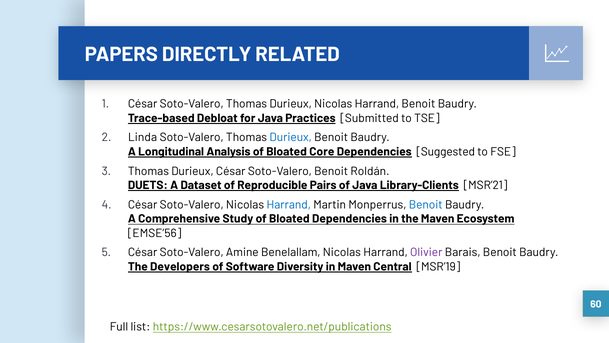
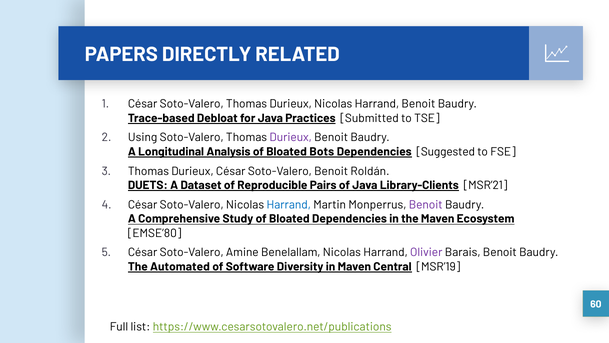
Linda: Linda -> Using
Durieux at (291, 137) colour: blue -> purple
Core: Core -> Bots
Benoit at (426, 204) colour: blue -> purple
EMSE’56: EMSE’56 -> EMSE’80
Developers: Developers -> Automated
